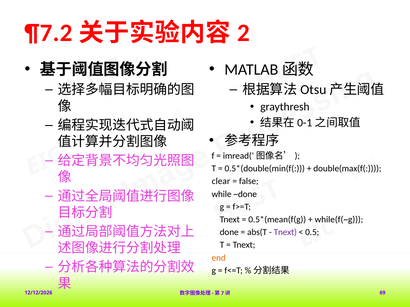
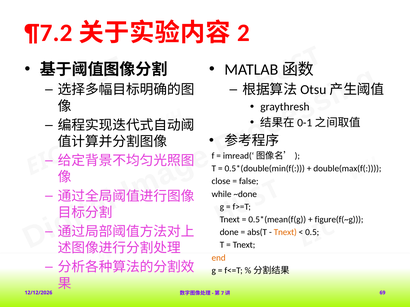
clear: clear -> close
while(f(~g: while(f(~g -> figure(f(~g
Tnext at (285, 233) colour: purple -> orange
